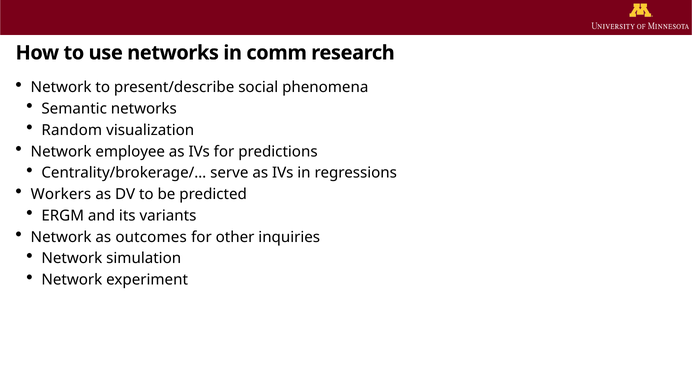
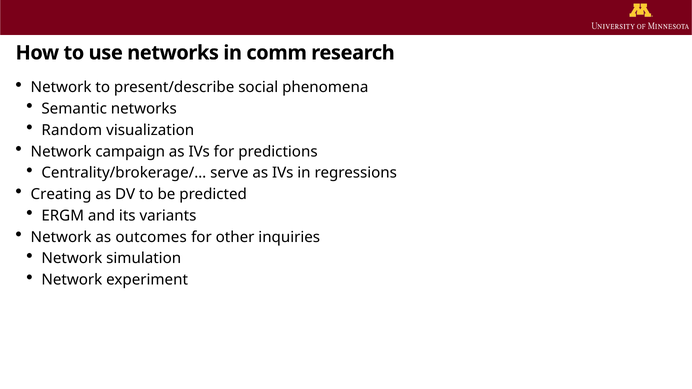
employee: employee -> campaign
Workers: Workers -> Creating
